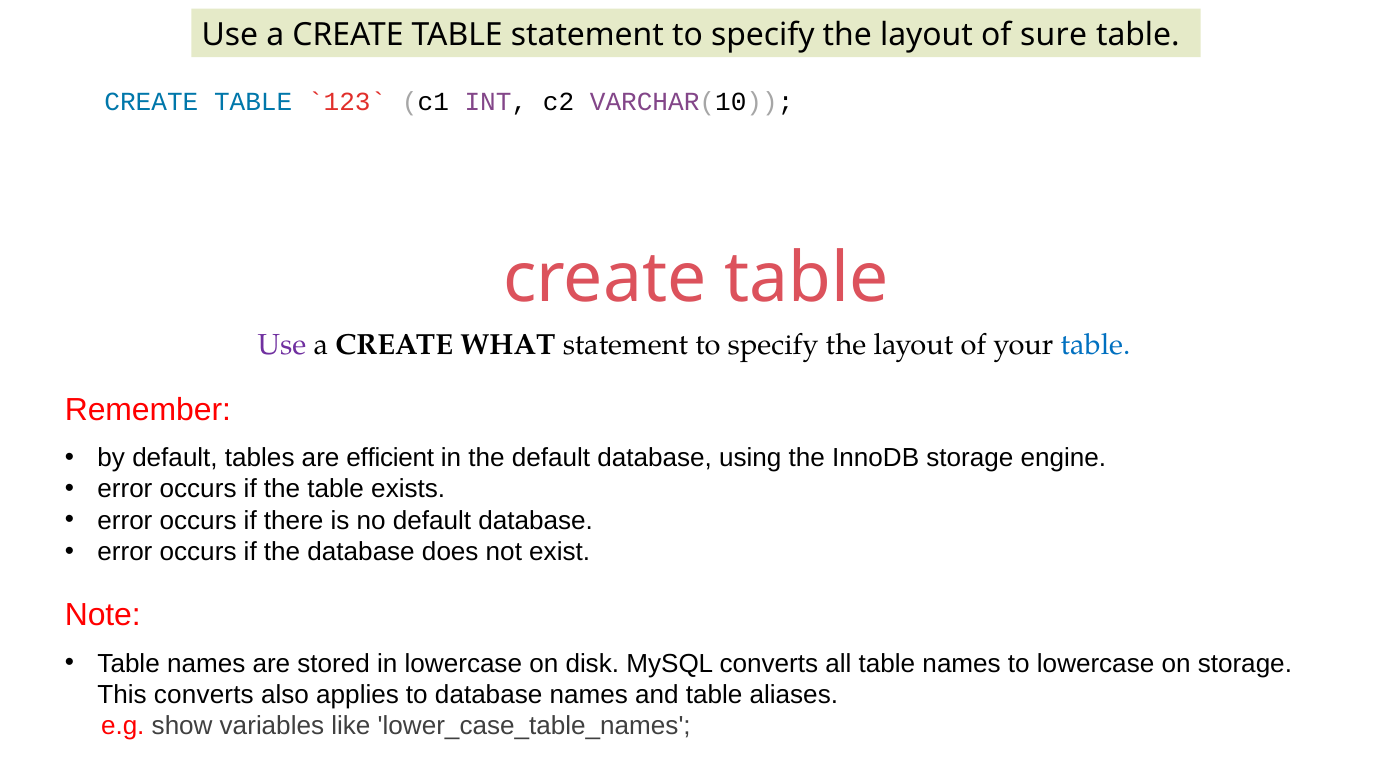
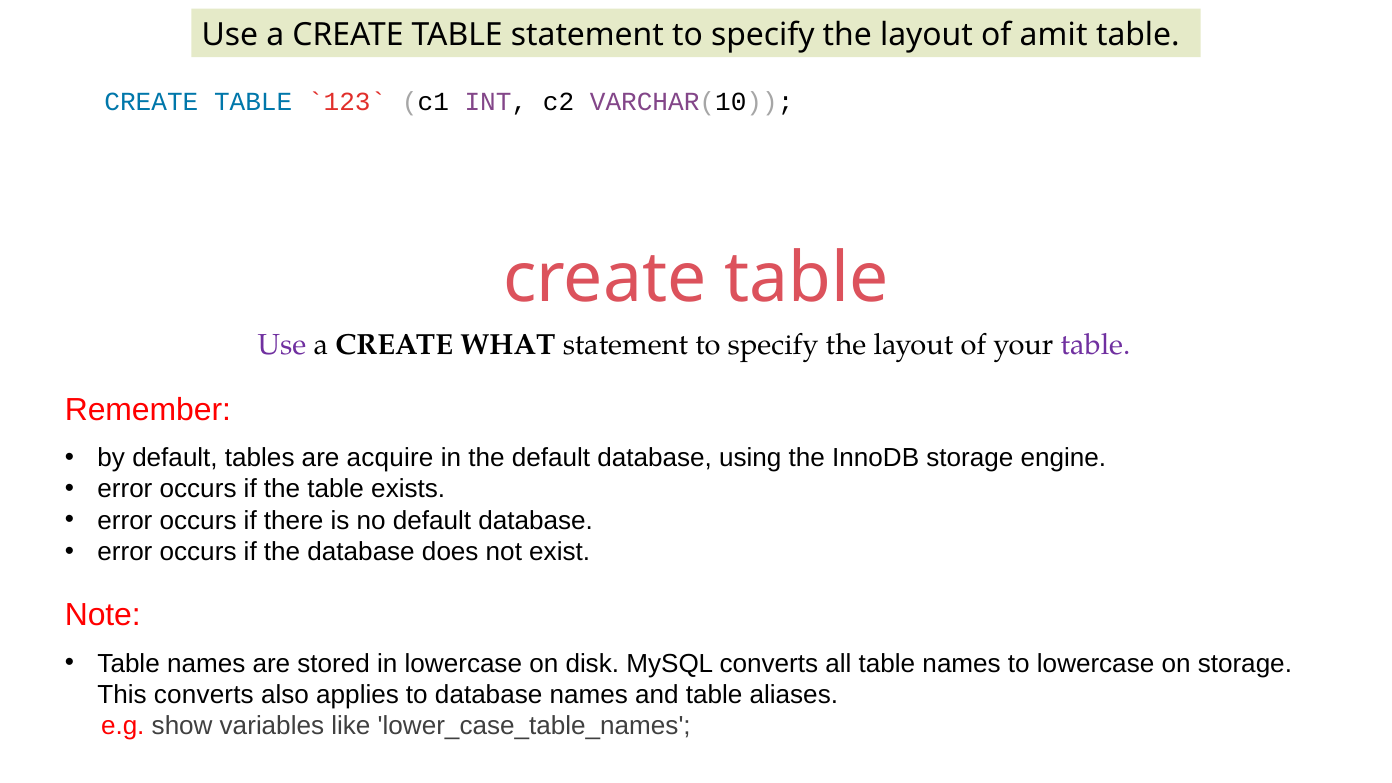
sure: sure -> amit
table at (1096, 345) colour: blue -> purple
efficient: efficient -> acquire
